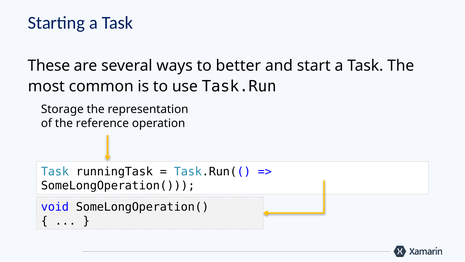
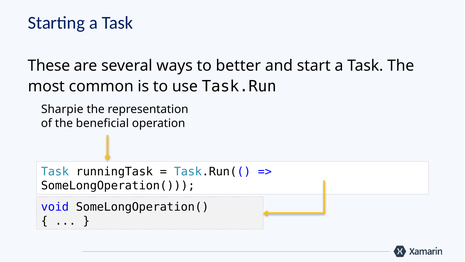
Storage: Storage -> Sharpie
reference: reference -> beneficial
